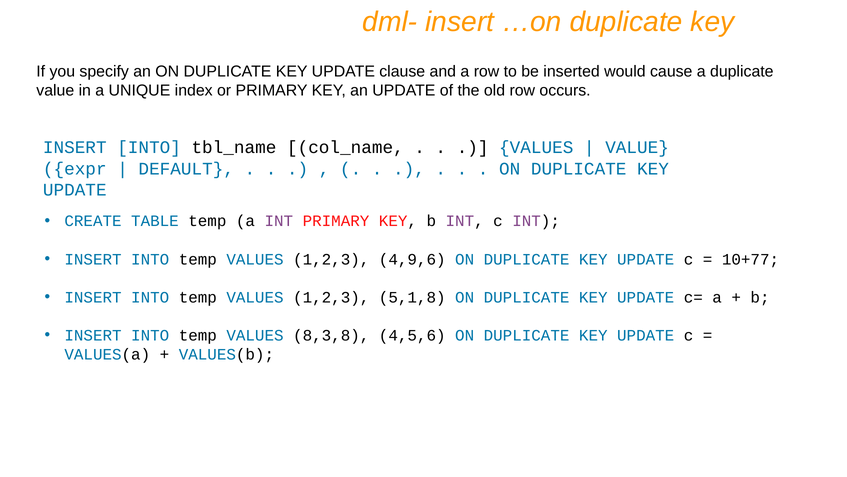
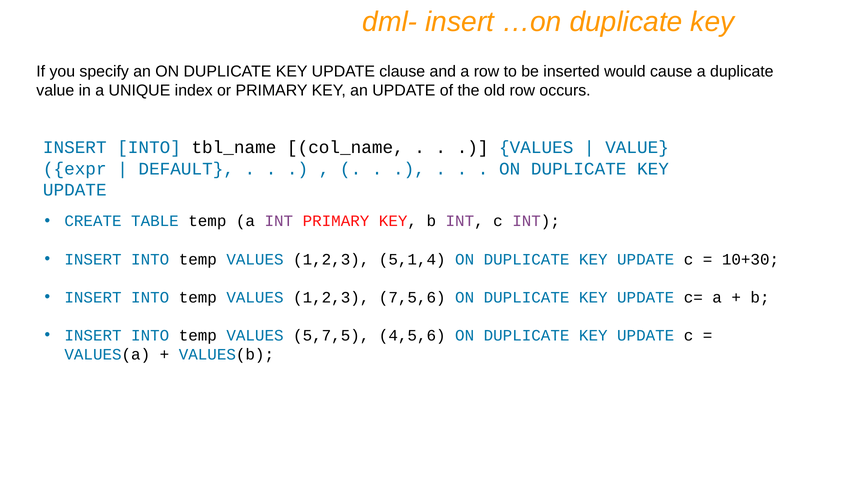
4,9,6: 4,9,6 -> 5,1,4
10+77: 10+77 -> 10+30
5,1,8: 5,1,8 -> 7,5,6
8,3,8: 8,3,8 -> 5,7,5
